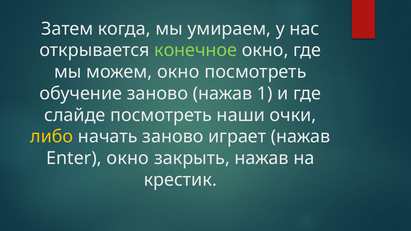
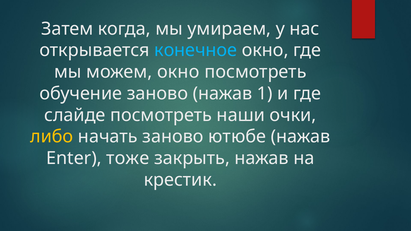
конечное colour: light green -> light blue
играет: играет -> ютюбе
Enter окно: окно -> тоже
